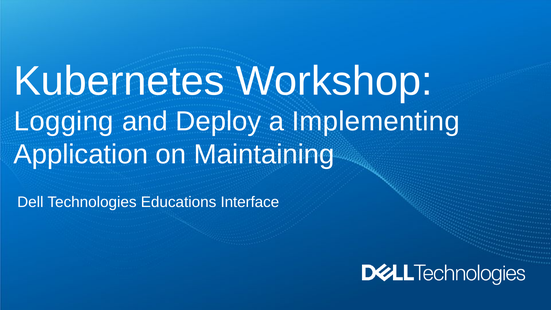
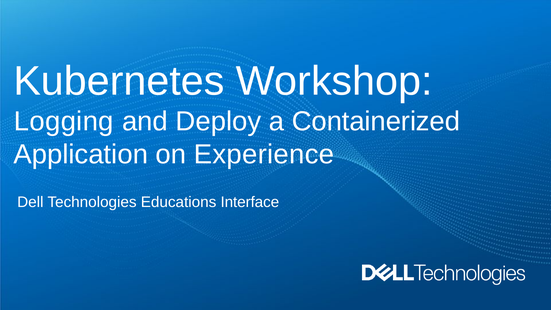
Implementing: Implementing -> Containerized
Maintaining: Maintaining -> Experience
